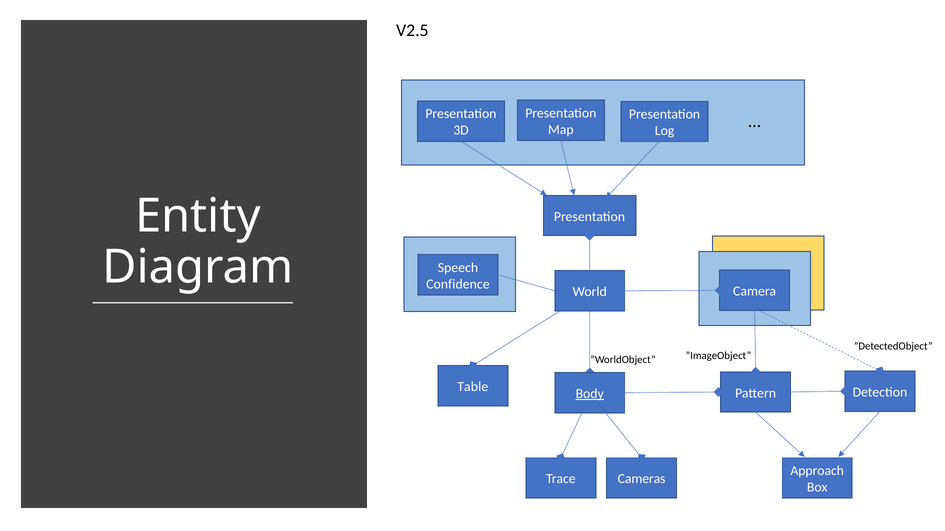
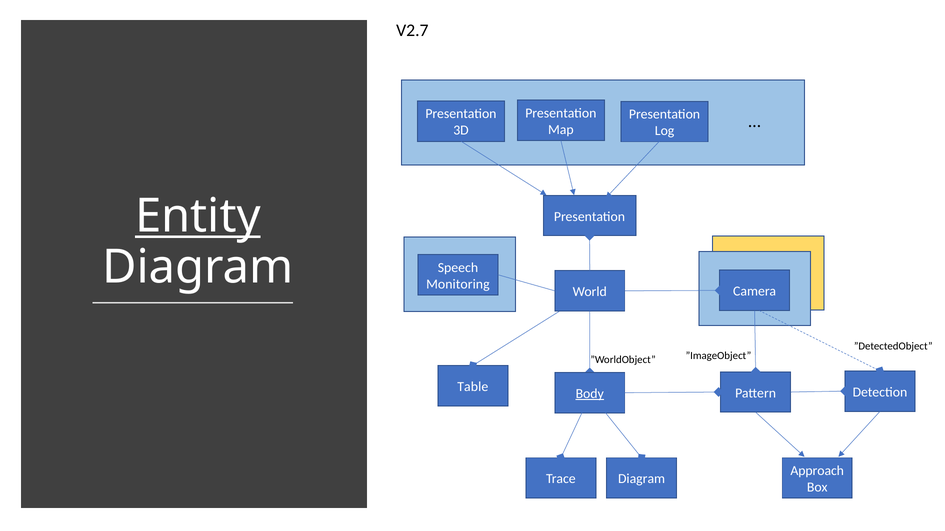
V2.5: V2.5 -> V2.7
Entity underline: none -> present
Confidence: Confidence -> Monitoring
Cameras at (642, 479): Cameras -> Diagram
